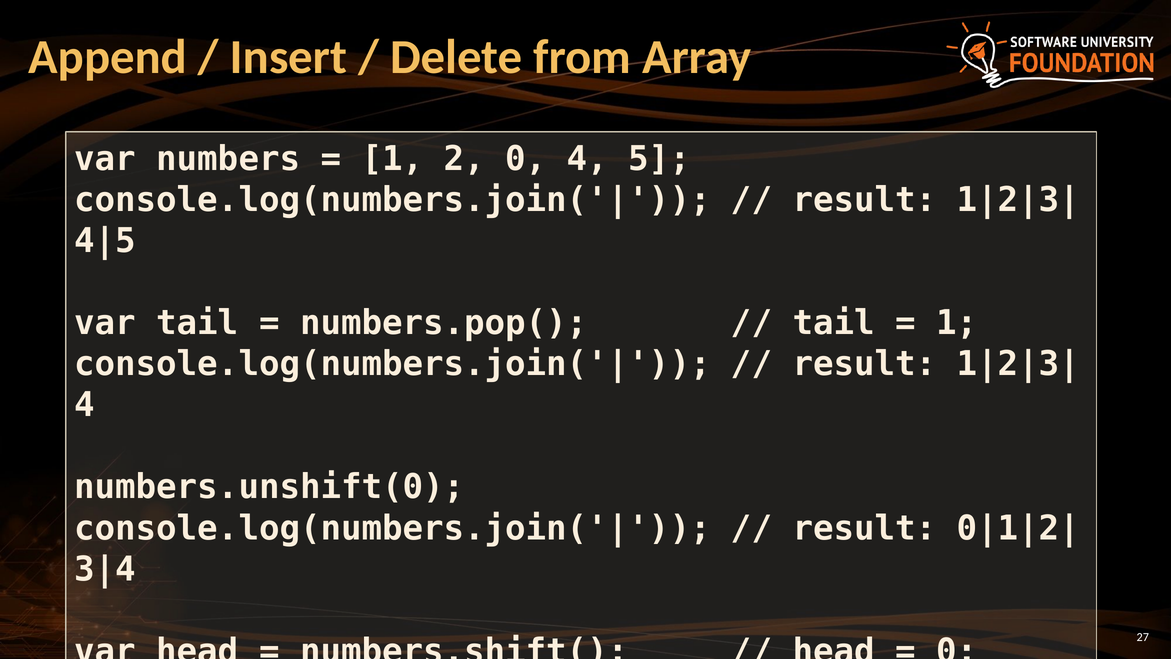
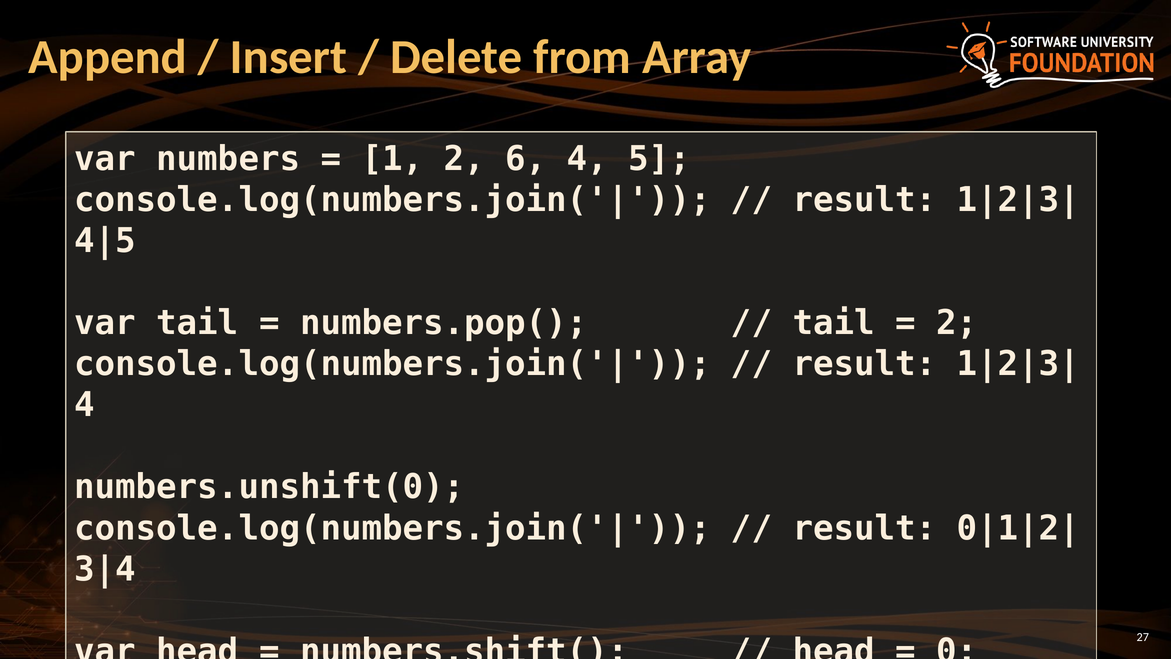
2 0: 0 -> 6
1 at (957, 323): 1 -> 2
